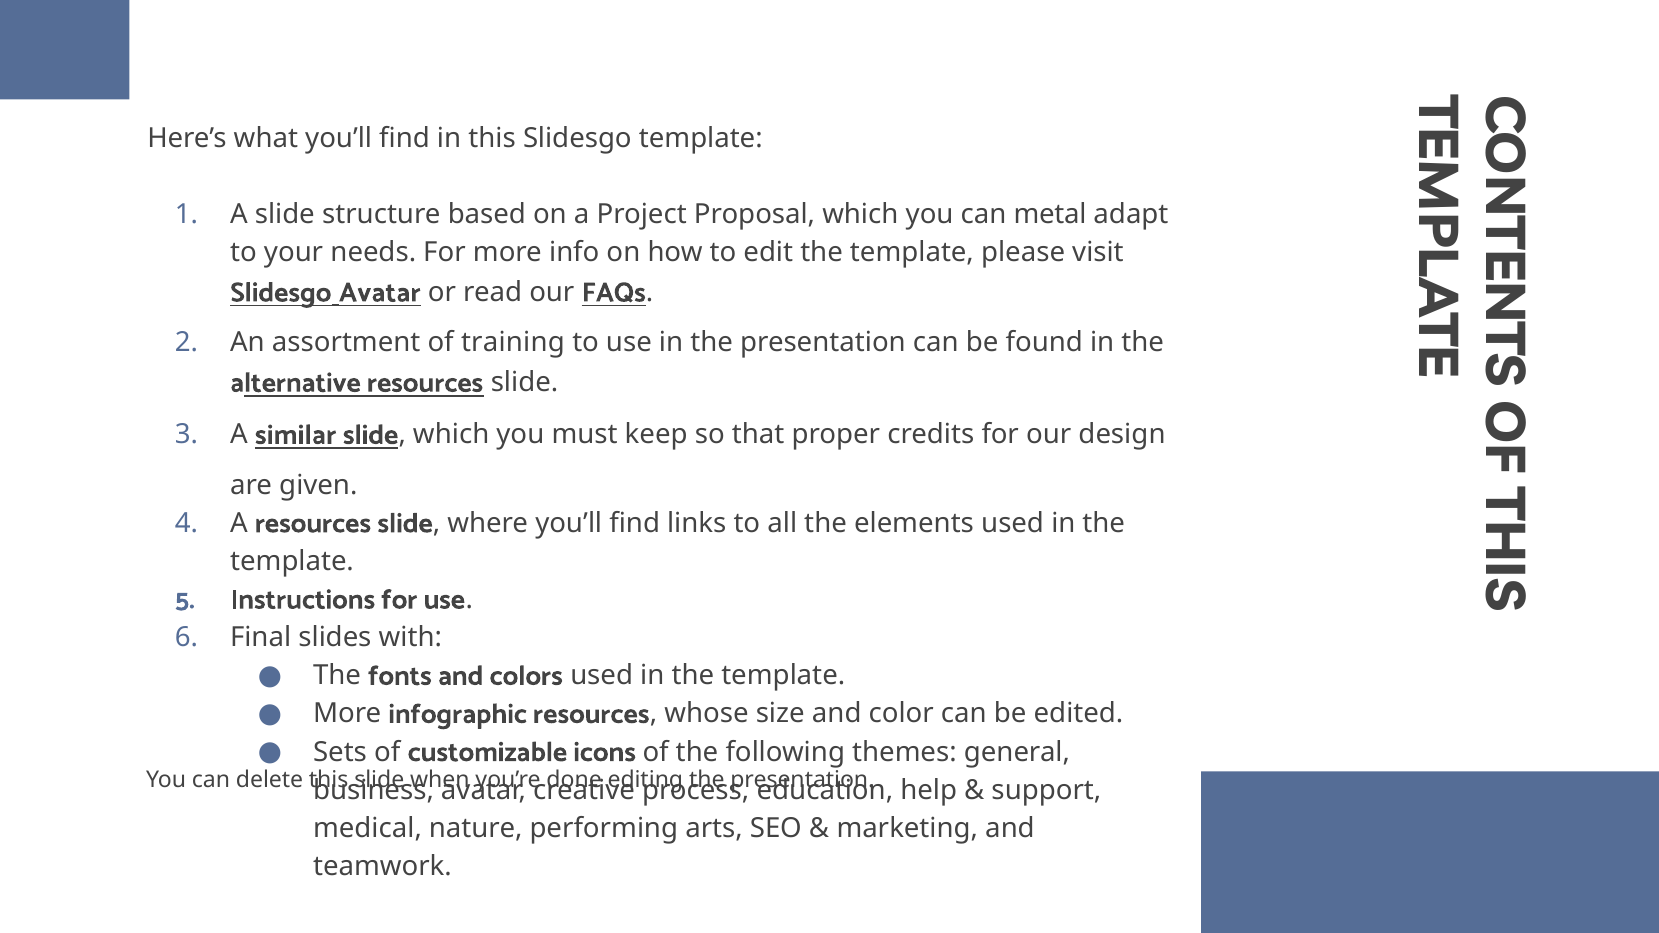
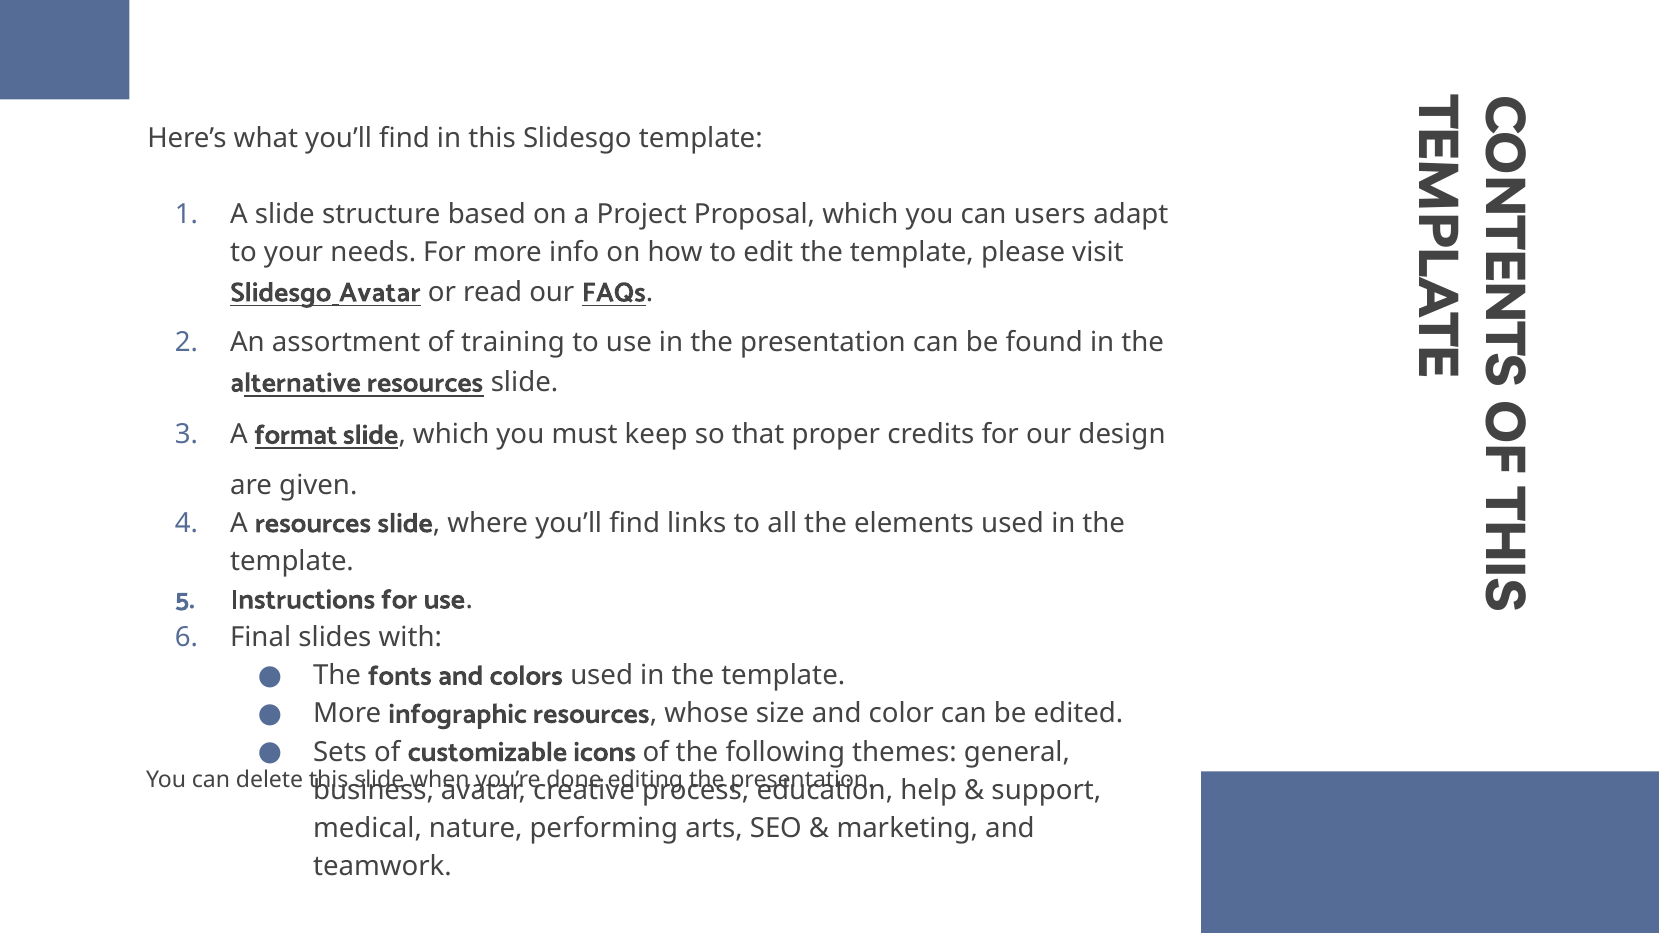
metal: metal -> users
similar: similar -> format
